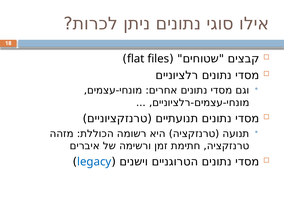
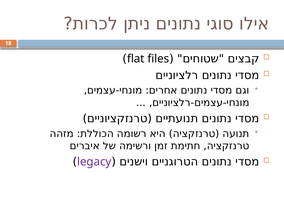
legacy colour: blue -> purple
